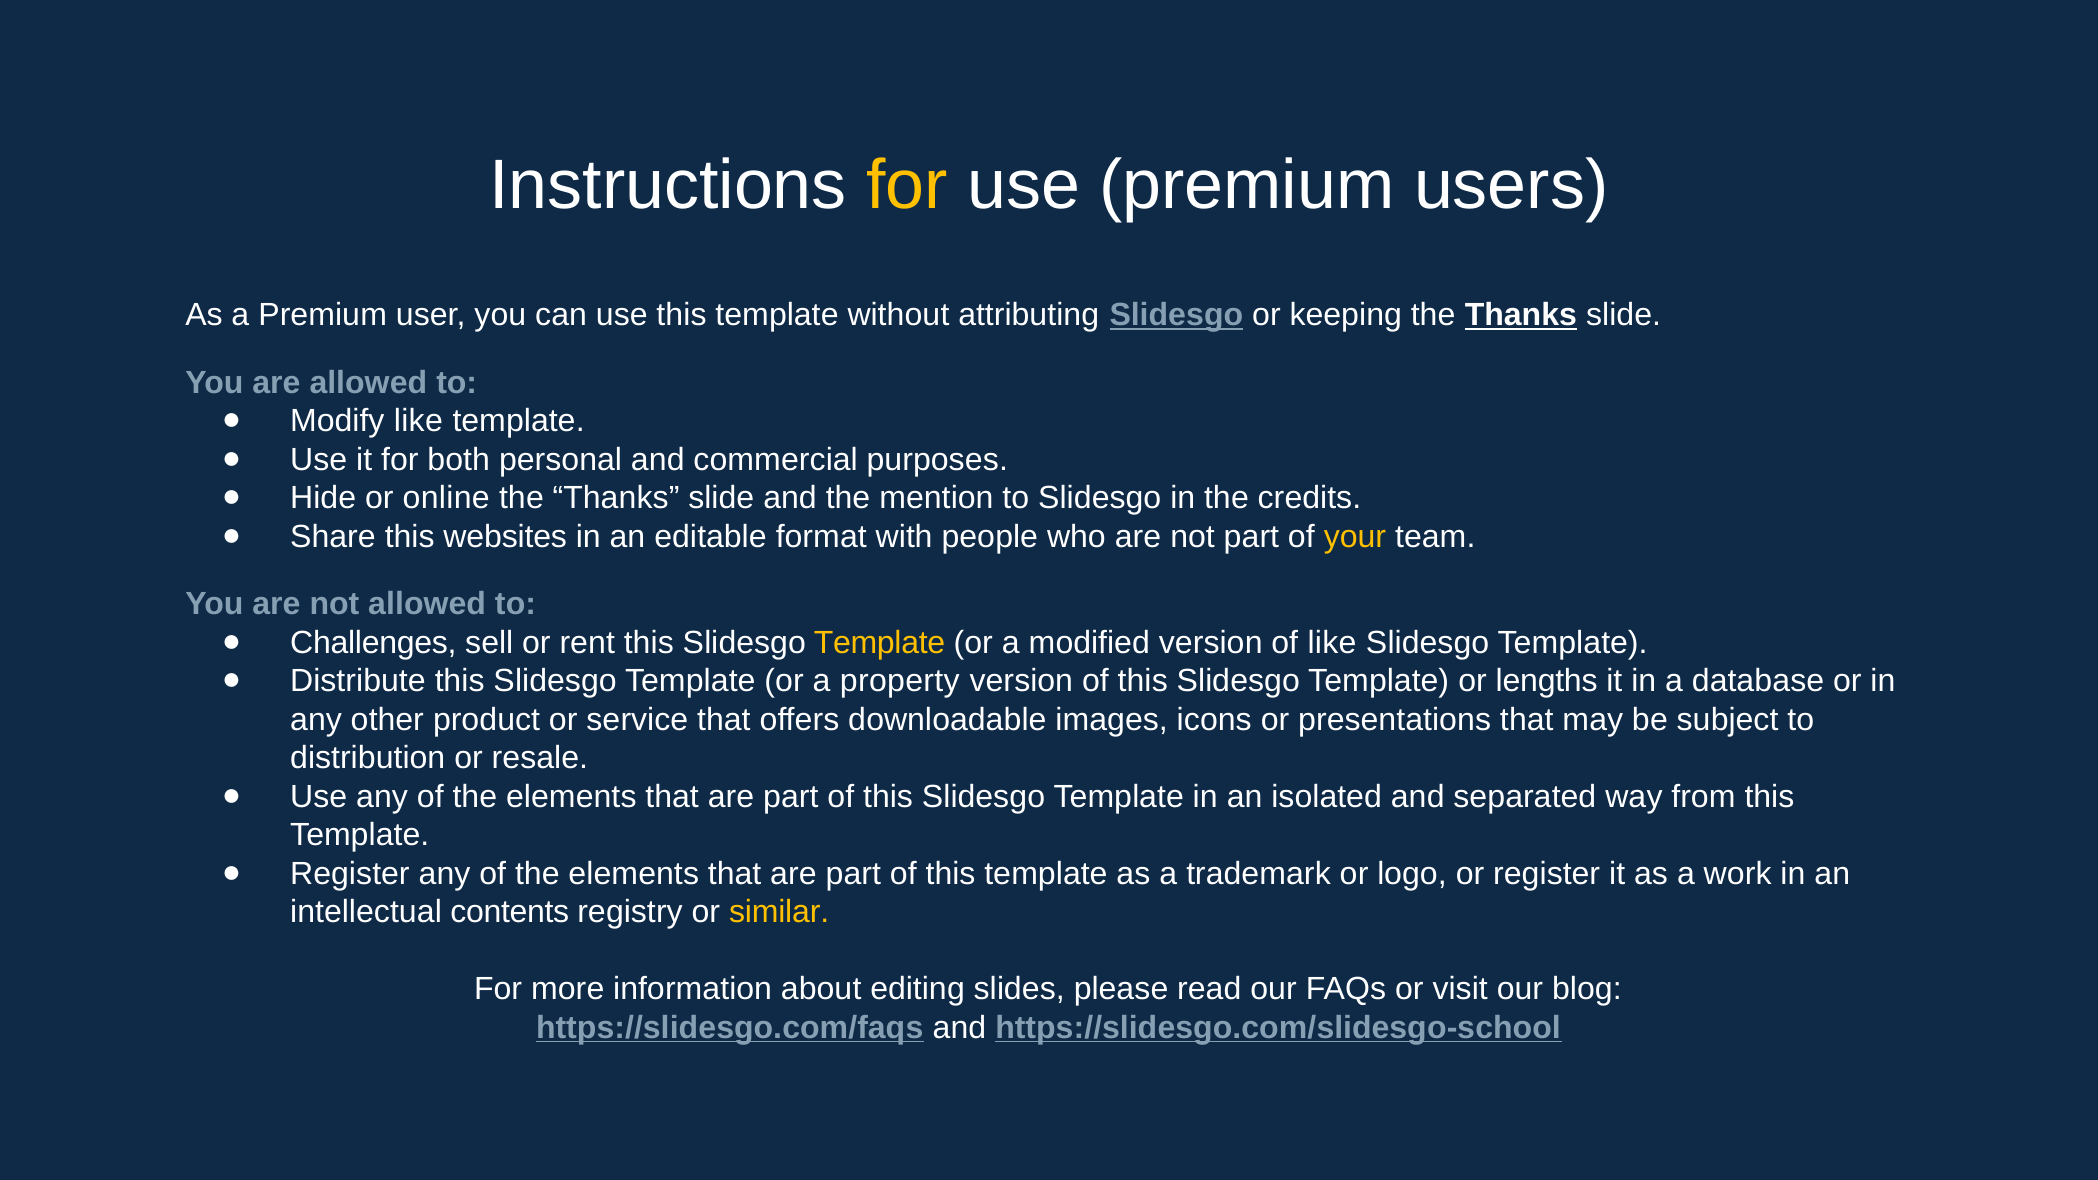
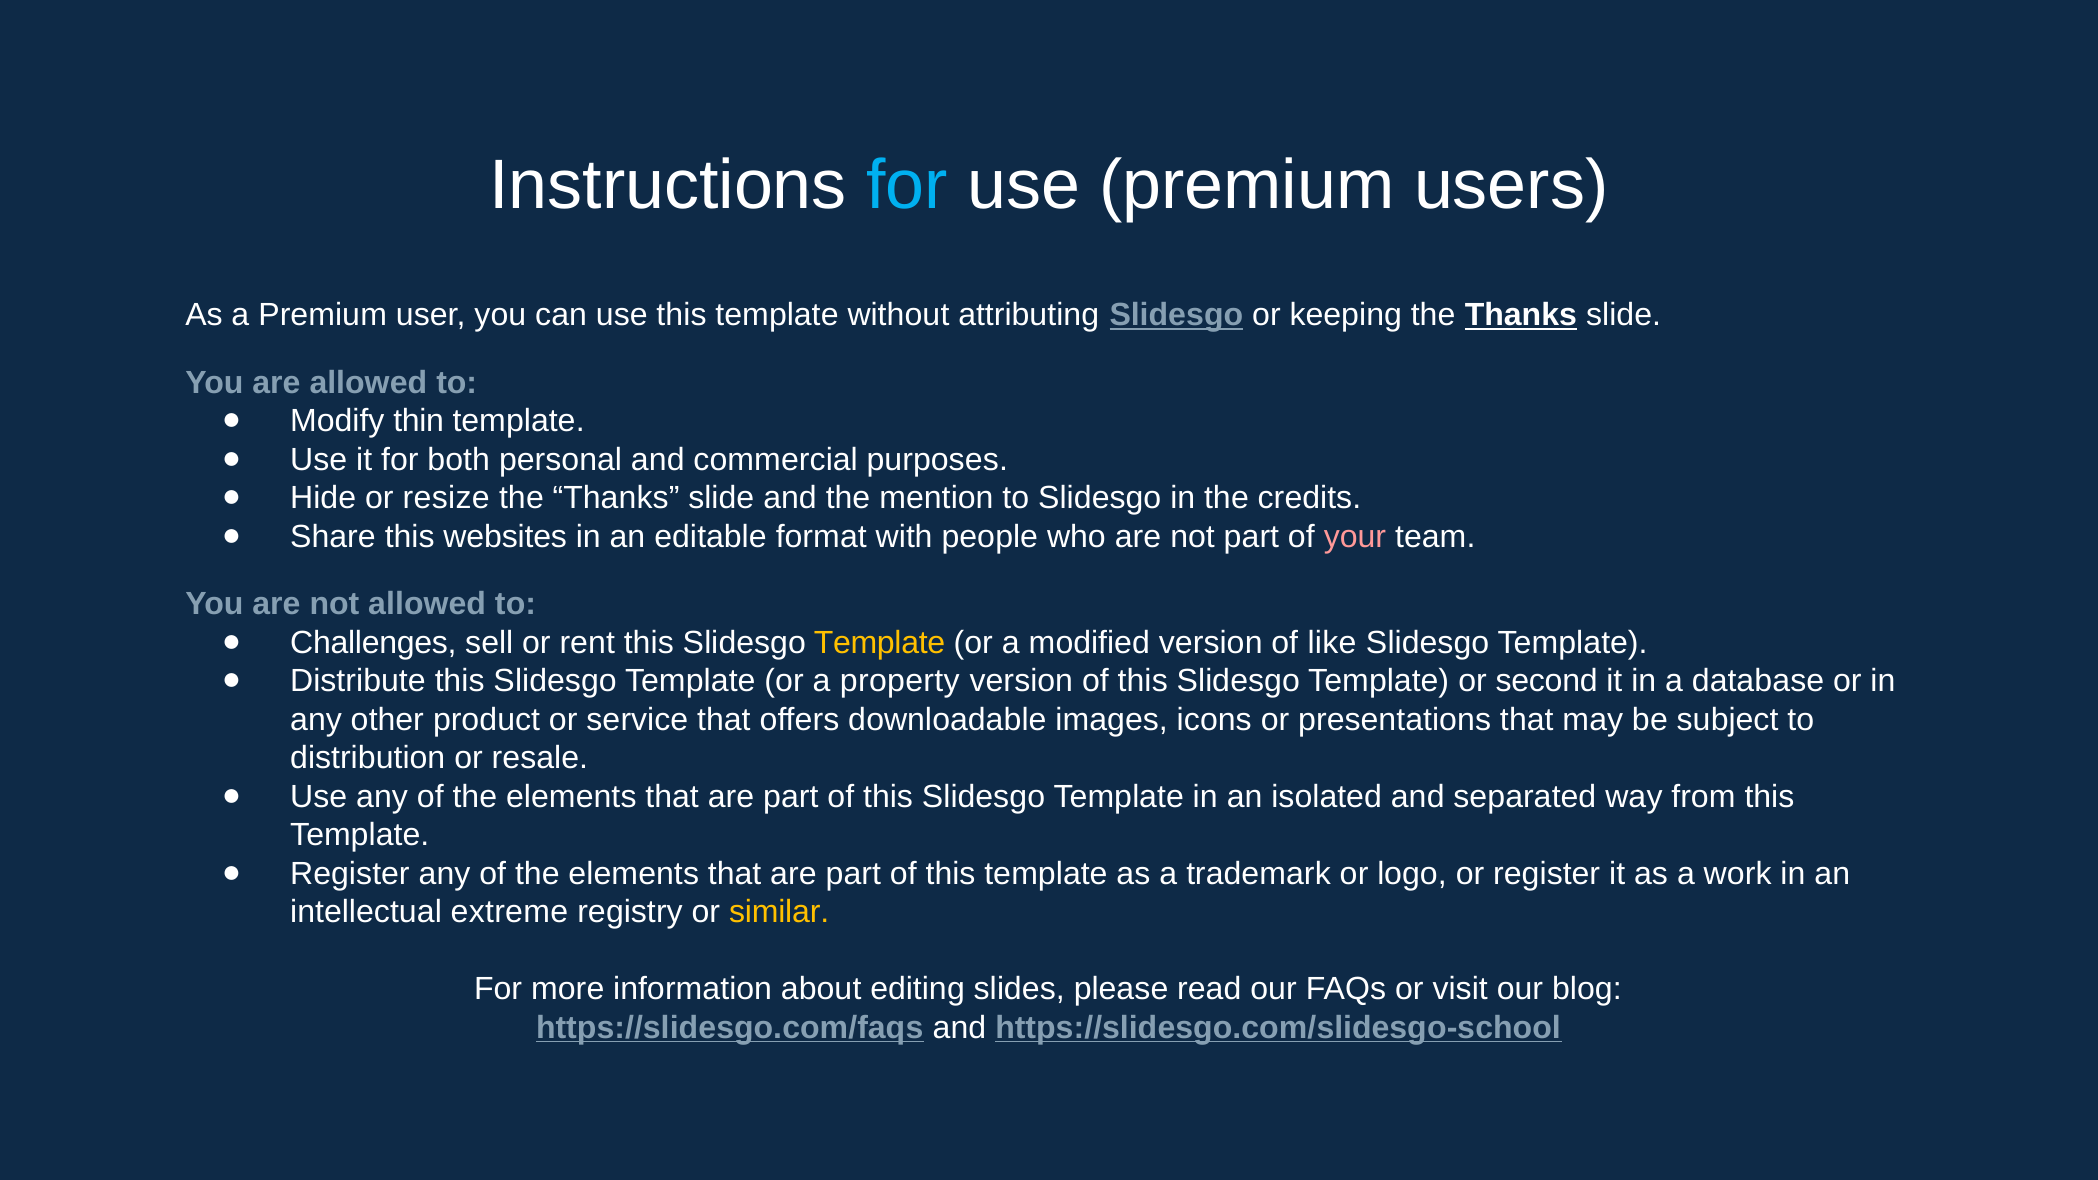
for at (907, 185) colour: yellow -> light blue
Modify like: like -> thin
online: online -> resize
your colour: yellow -> pink
lengths: lengths -> second
contents: contents -> extreme
